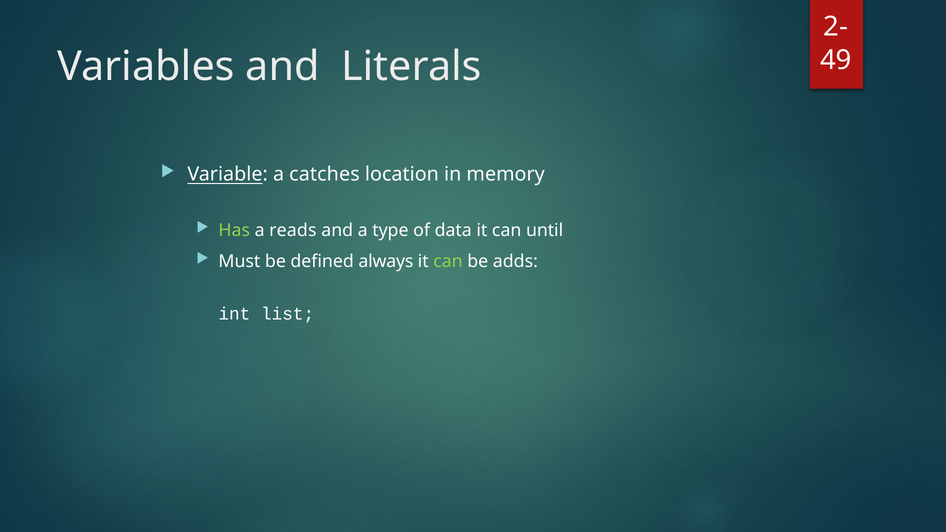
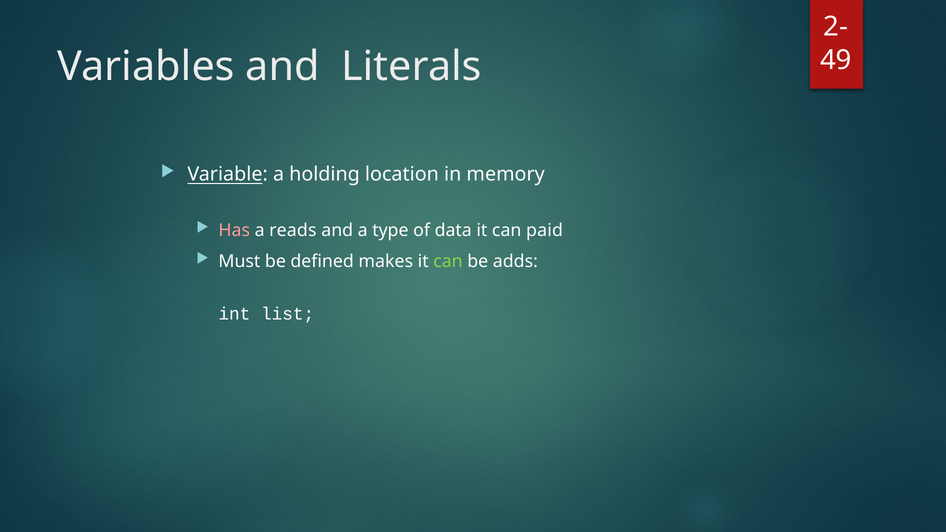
catches: catches -> holding
Has colour: light green -> pink
until: until -> paid
always: always -> makes
